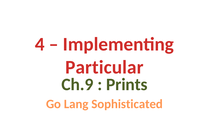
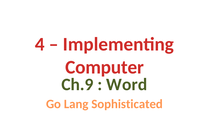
Particular: Particular -> Computer
Prints: Prints -> Word
